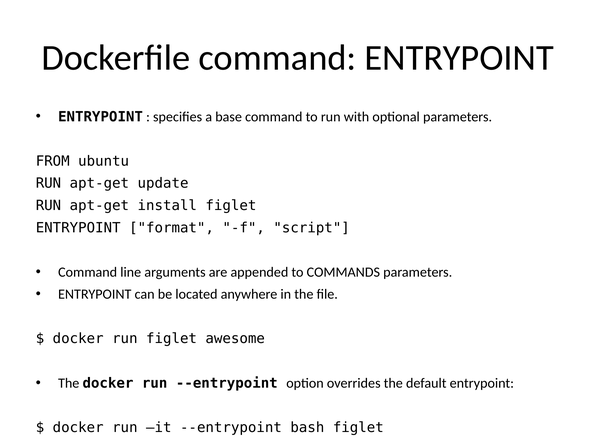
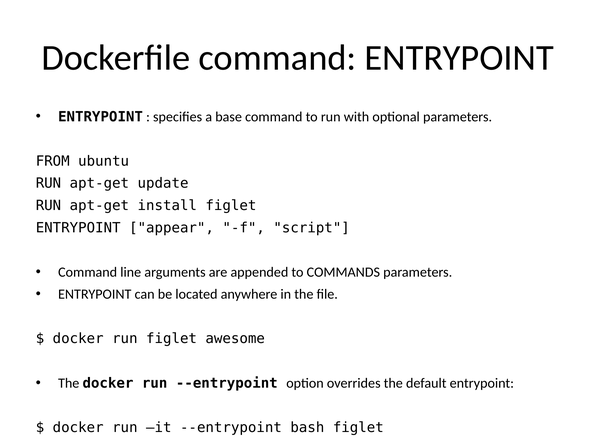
format: format -> appear
